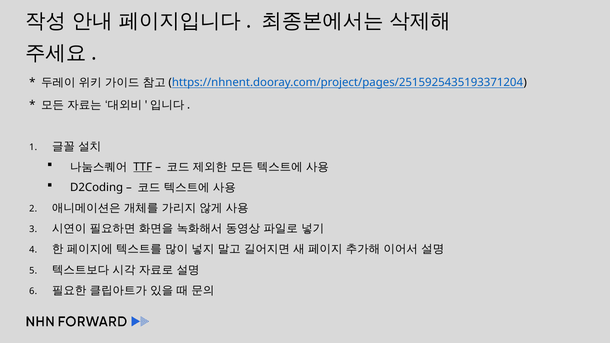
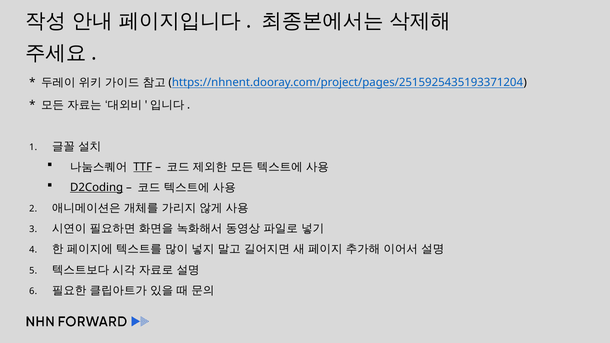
D2Coding underline: none -> present
